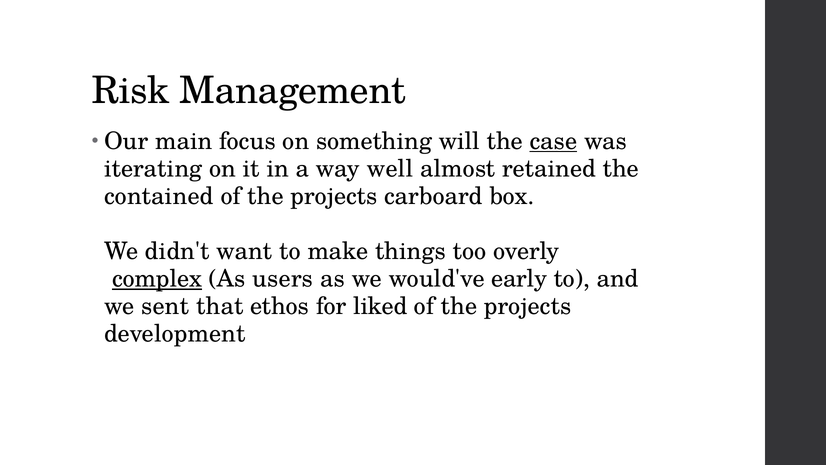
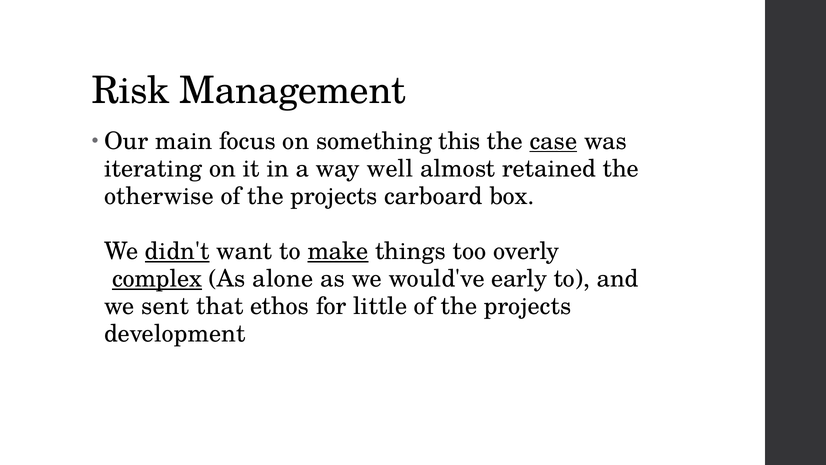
will: will -> this
contained: contained -> otherwise
didn't underline: none -> present
make underline: none -> present
users: users -> alone
liked: liked -> little
